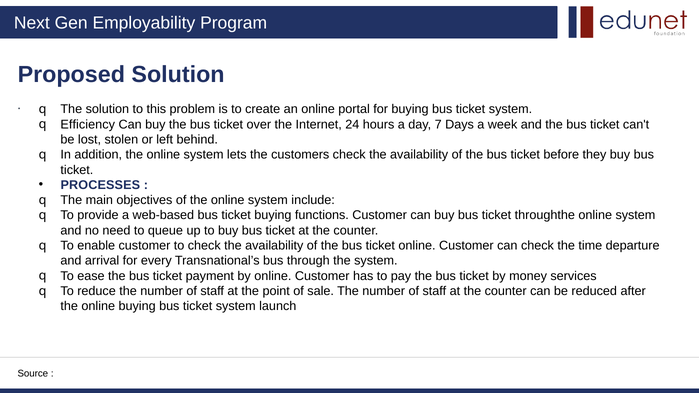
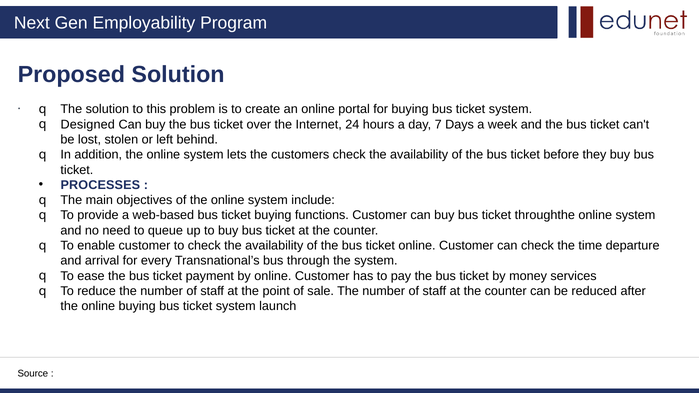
Efficiency: Efficiency -> Designed
